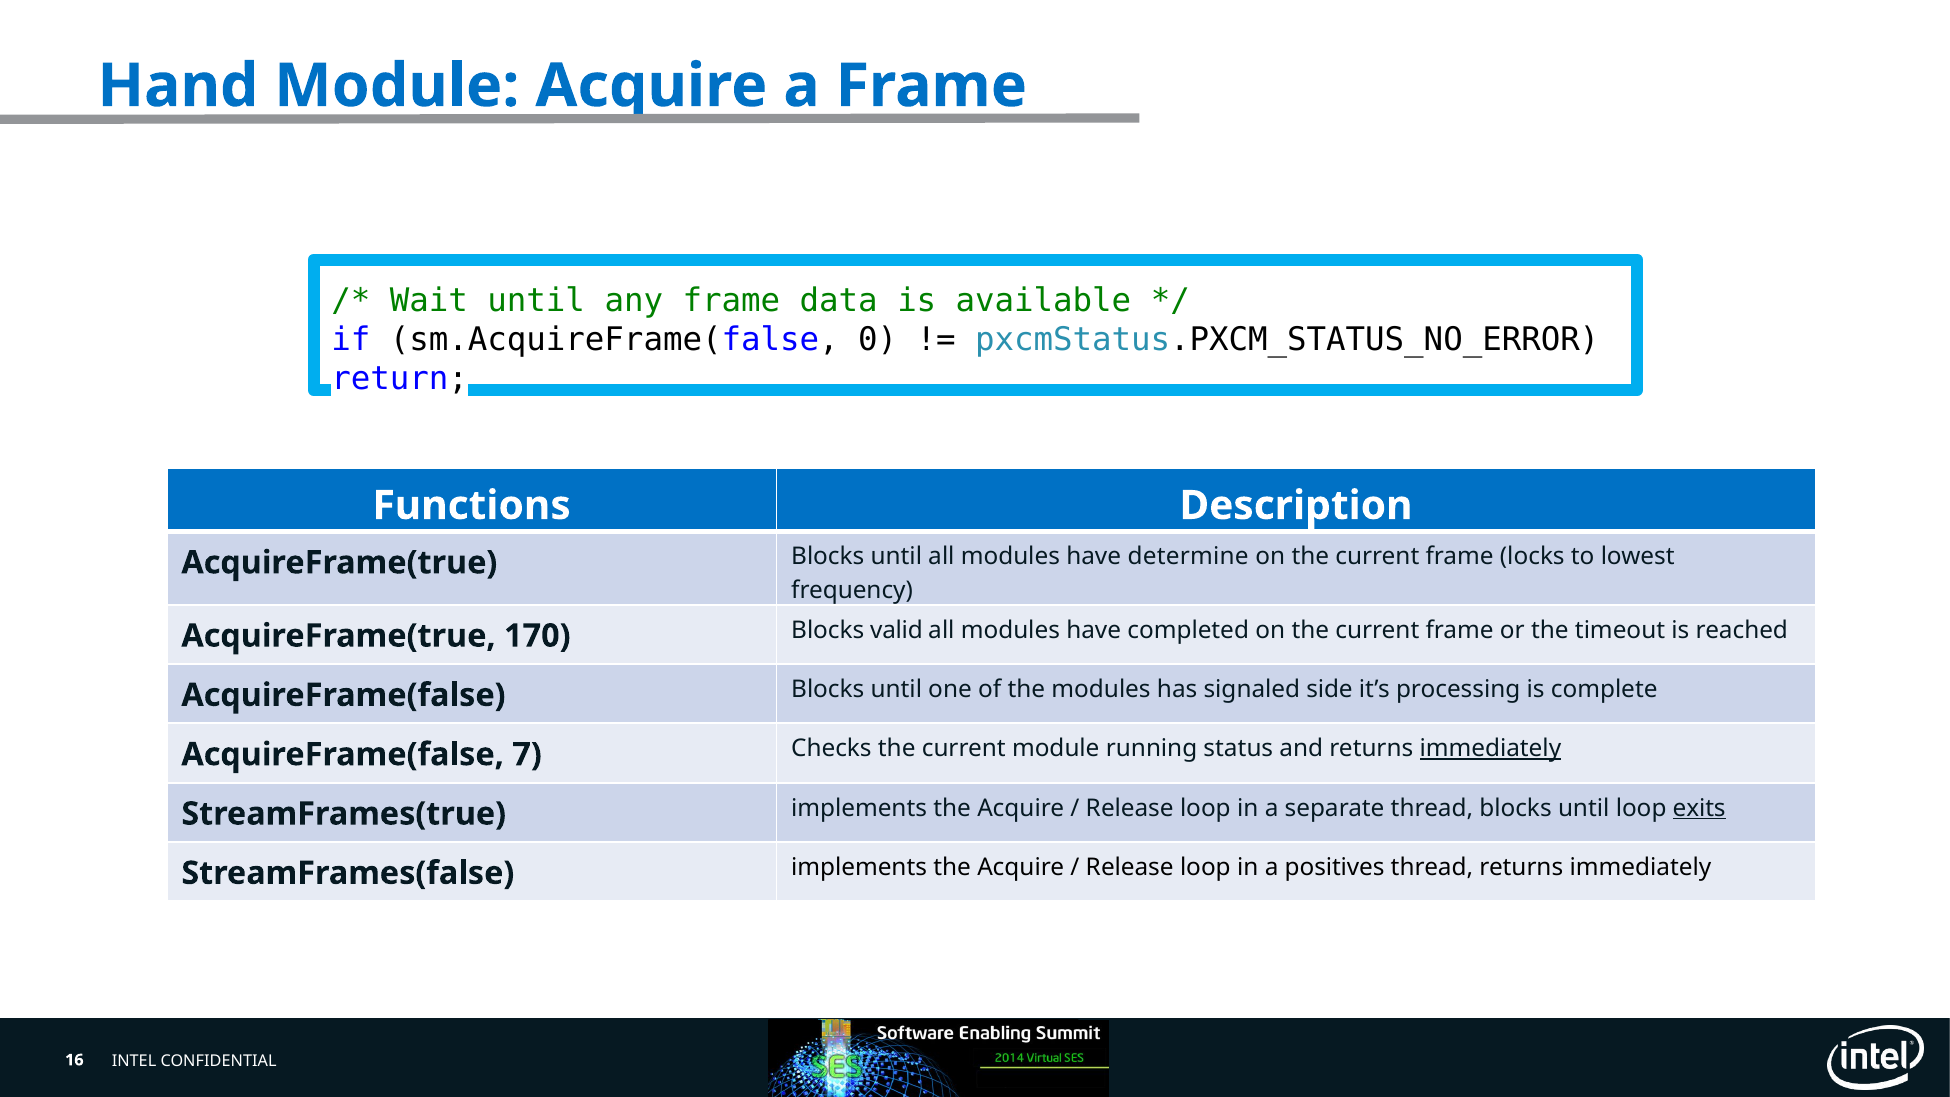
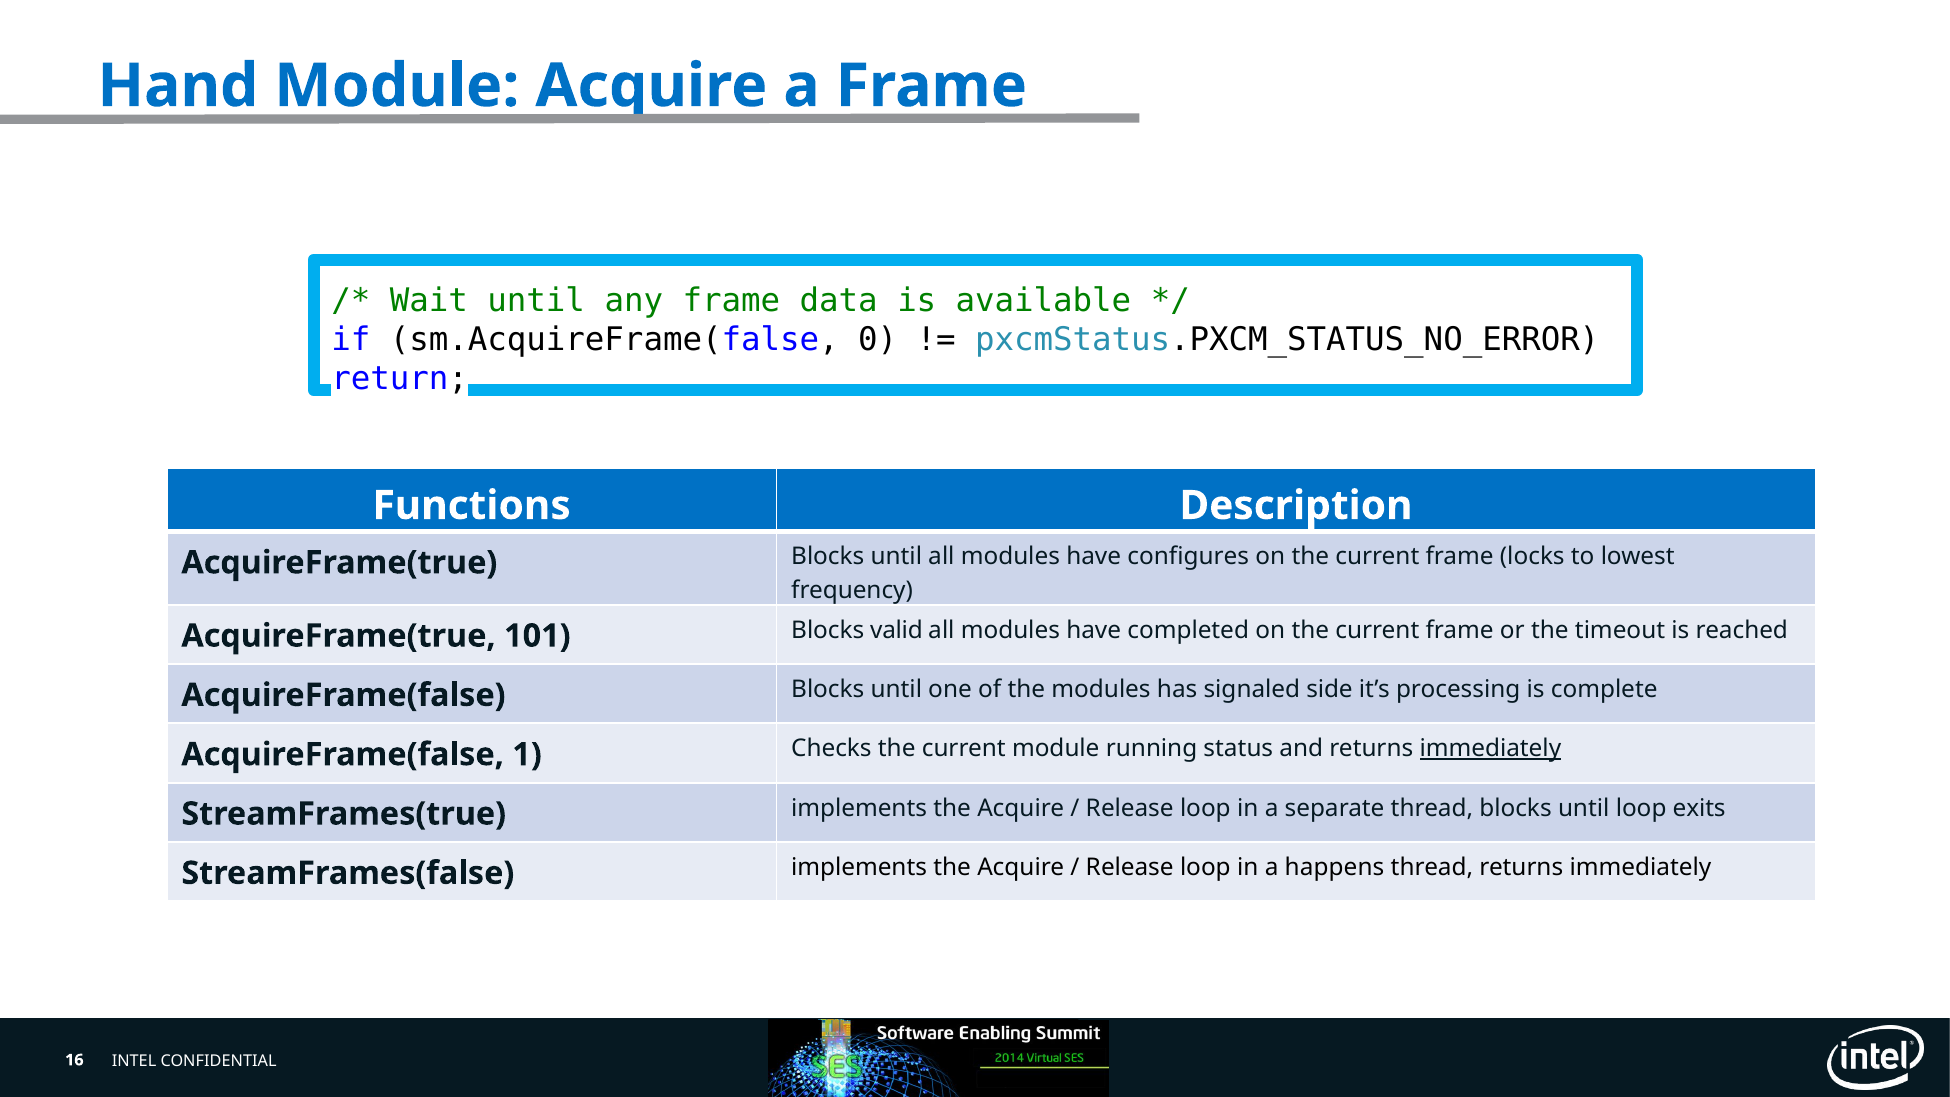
determine: determine -> configures
170: 170 -> 101
AcquireFrame(false 7: 7 -> 1
exits underline: present -> none
positives: positives -> happens
